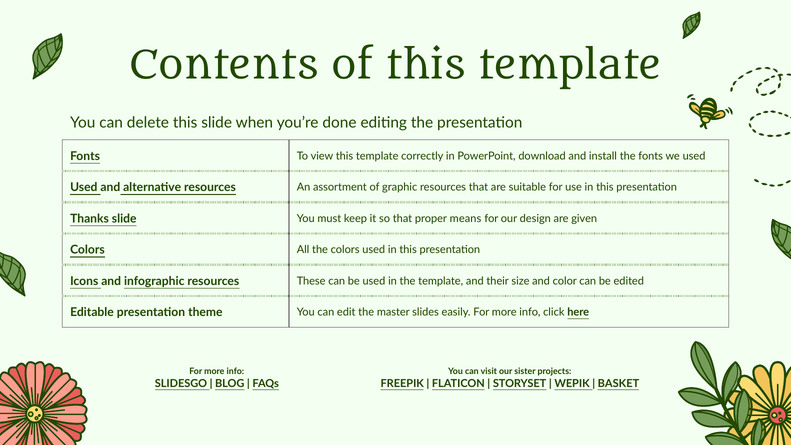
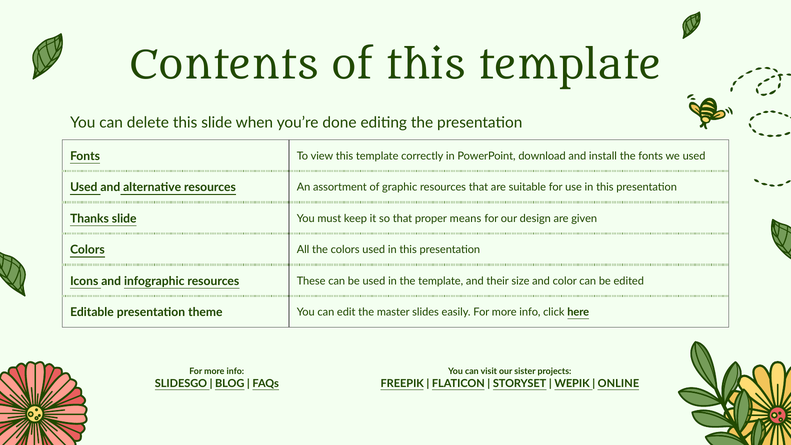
BASKET: BASKET -> ONLINE
